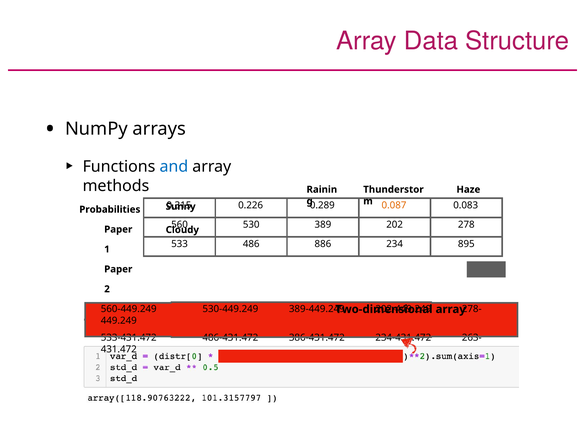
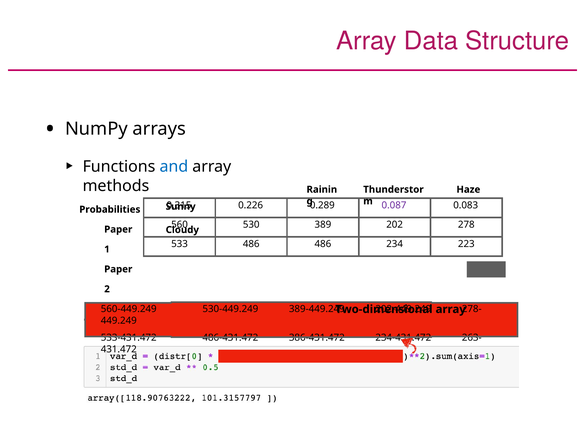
0.087 colour: orange -> purple
486 886: 886 -> 486
895: 895 -> 223
